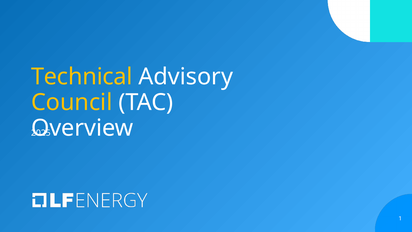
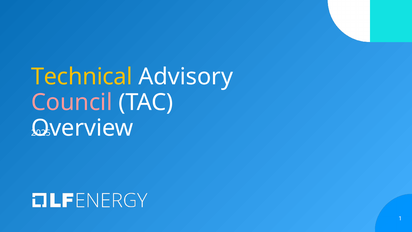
Council colour: yellow -> pink
